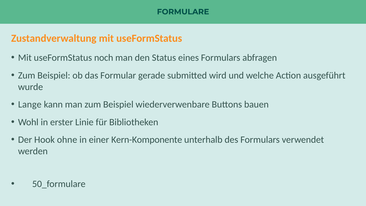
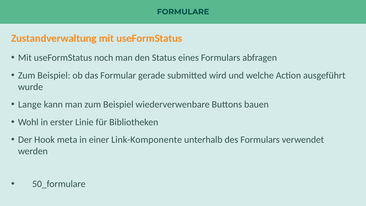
ohne: ohne -> meta
Kern-Komponente: Kern-Komponente -> Link-Komponente
